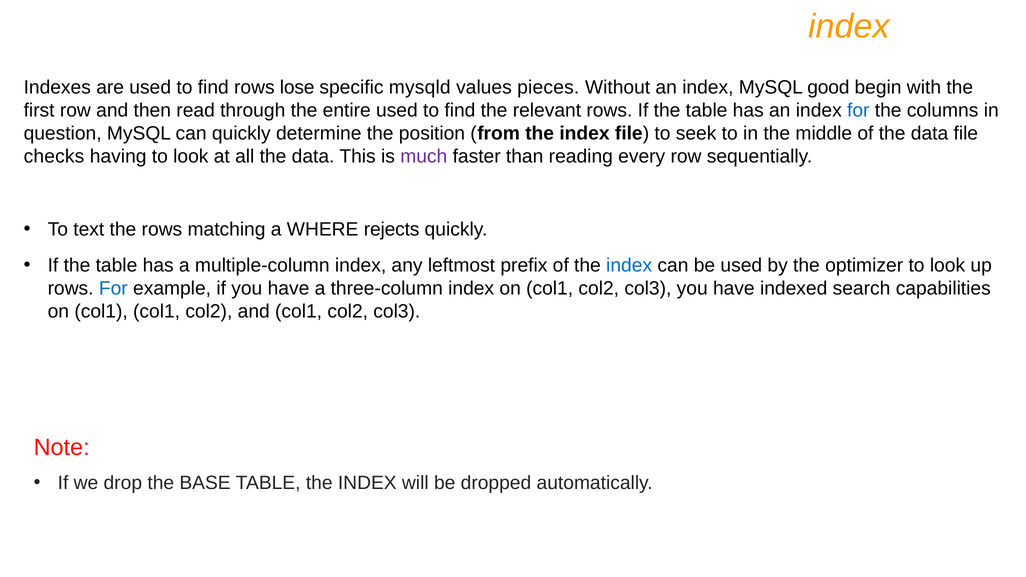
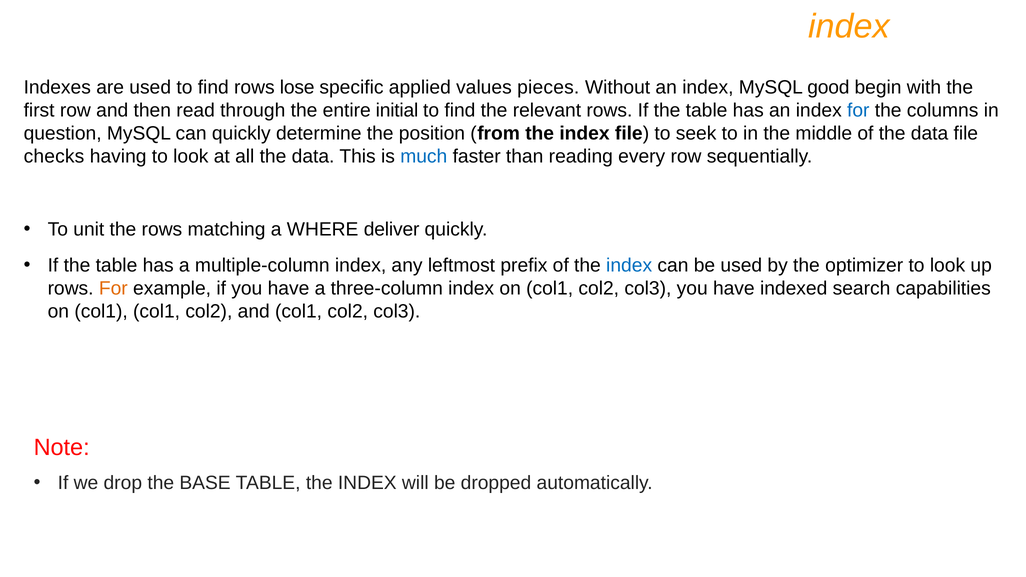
mysqld: mysqld -> applied
entire used: used -> initial
much colour: purple -> blue
text: text -> unit
rejects: rejects -> deliver
For at (113, 288) colour: blue -> orange
